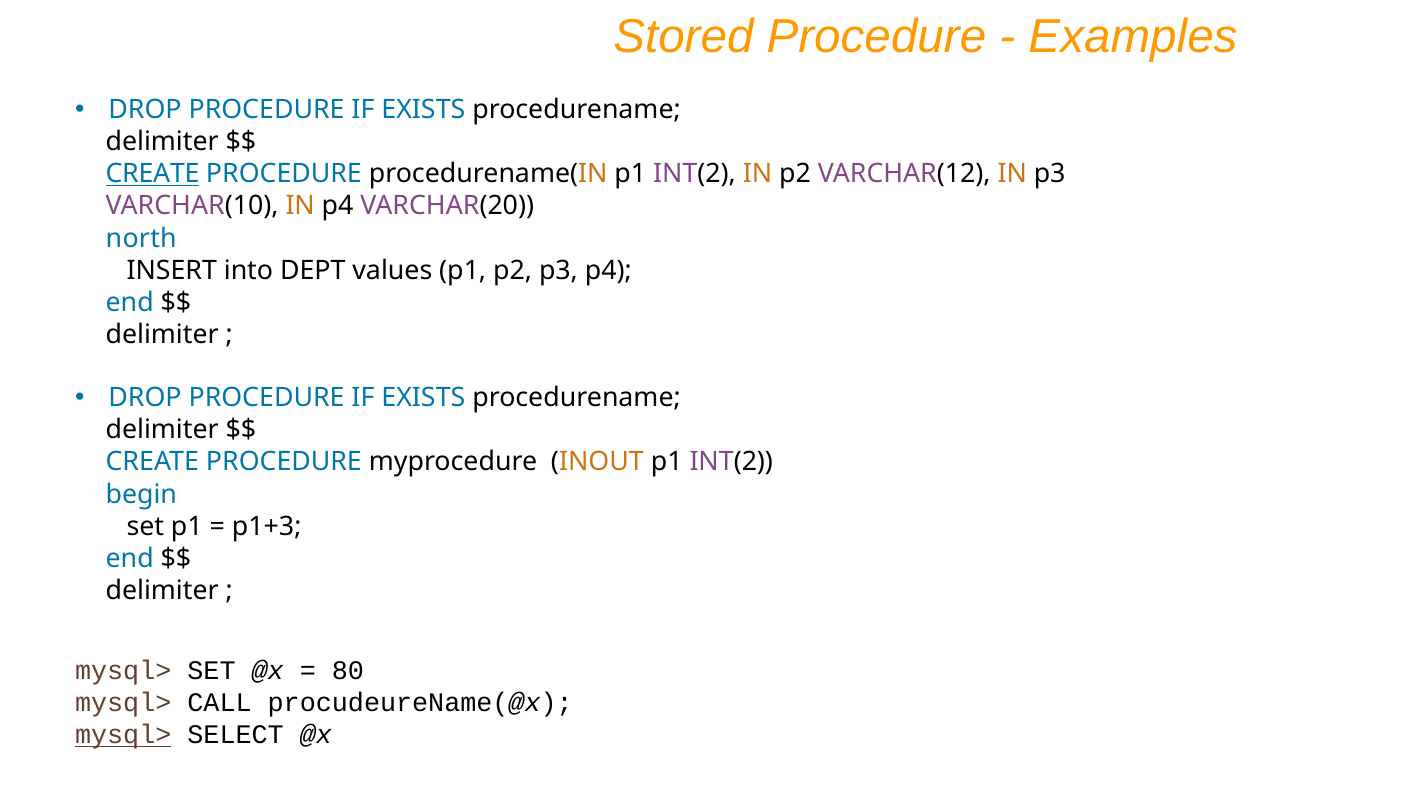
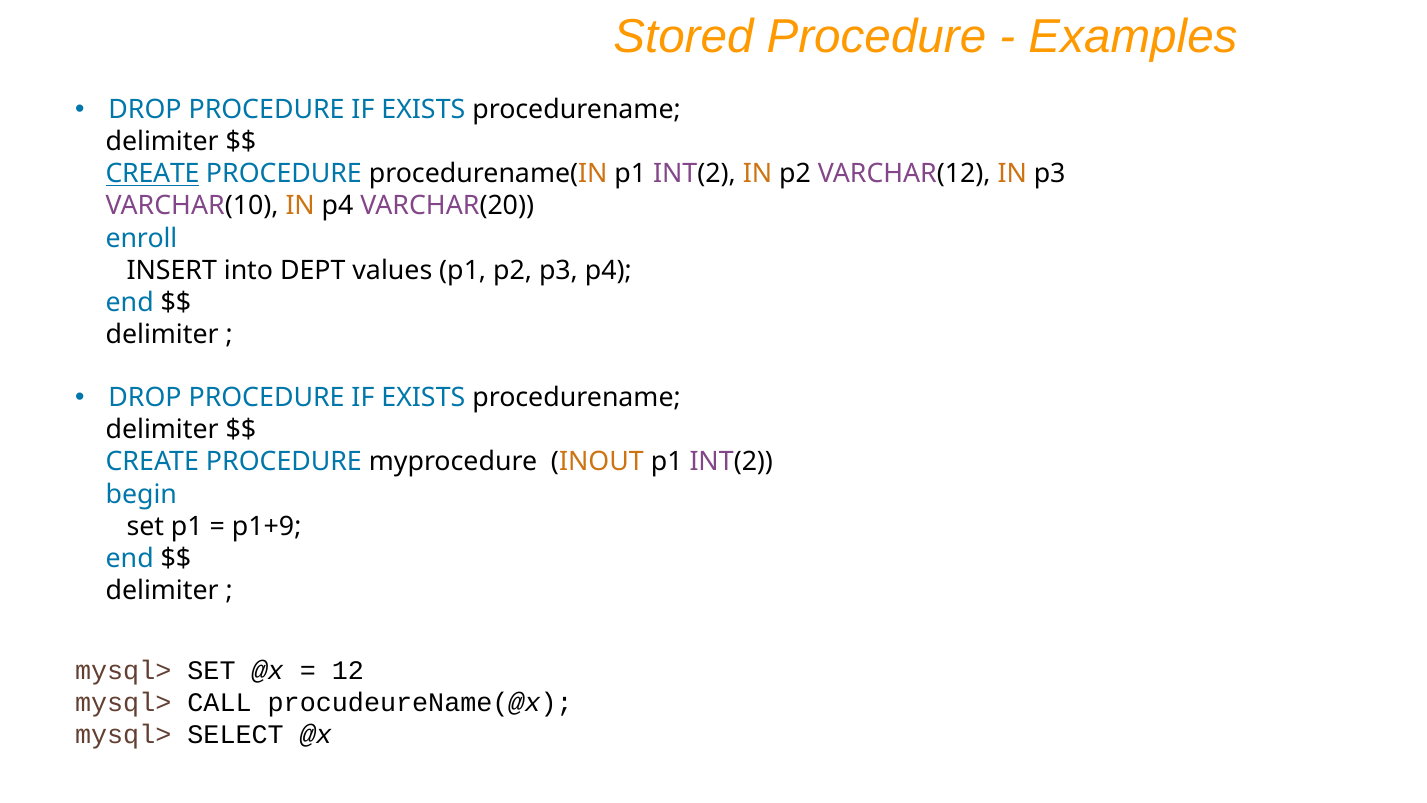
north: north -> enroll
p1+3: p1+3 -> p1+9
80: 80 -> 12
mysql> at (123, 735) underline: present -> none
